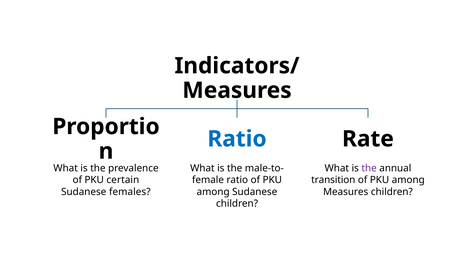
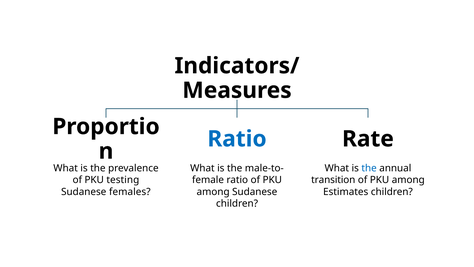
the at (369, 168) colour: purple -> blue
certain: certain -> testing
Measures at (346, 192): Measures -> Estimates
